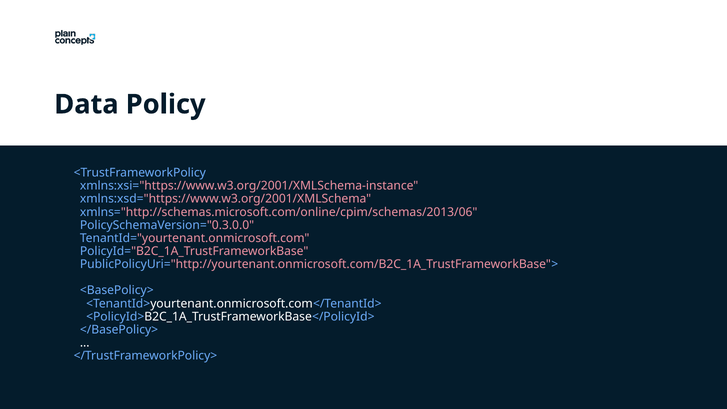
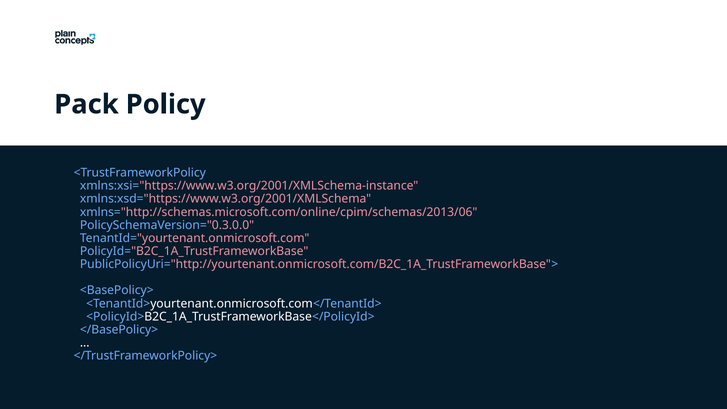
Data: Data -> Pack
